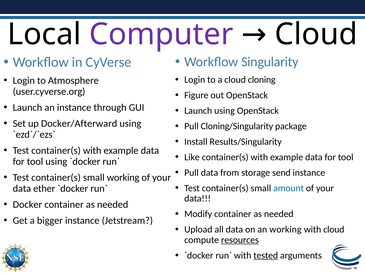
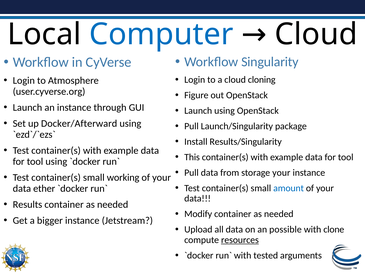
Computer colour: purple -> blue
Cloning/Singularity: Cloning/Singularity -> Launch/Singularity
Like: Like -> This
storage send: send -> your
Docker: Docker -> Results
an working: working -> possible
with cloud: cloud -> clone
tested underline: present -> none
